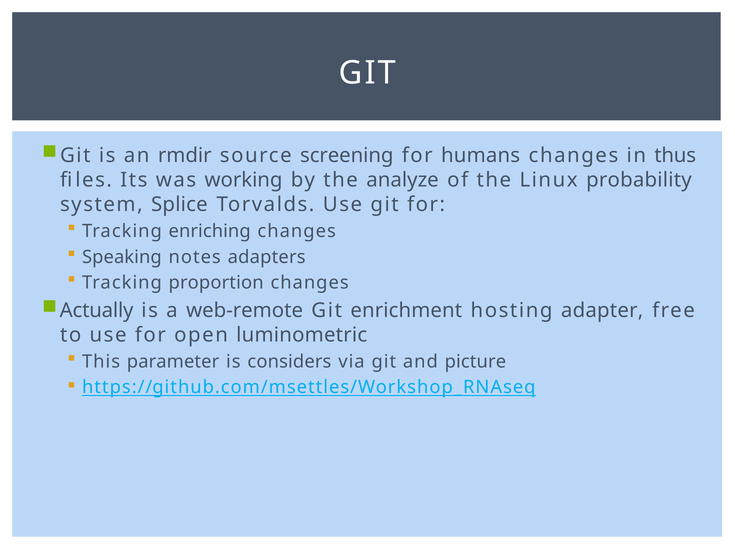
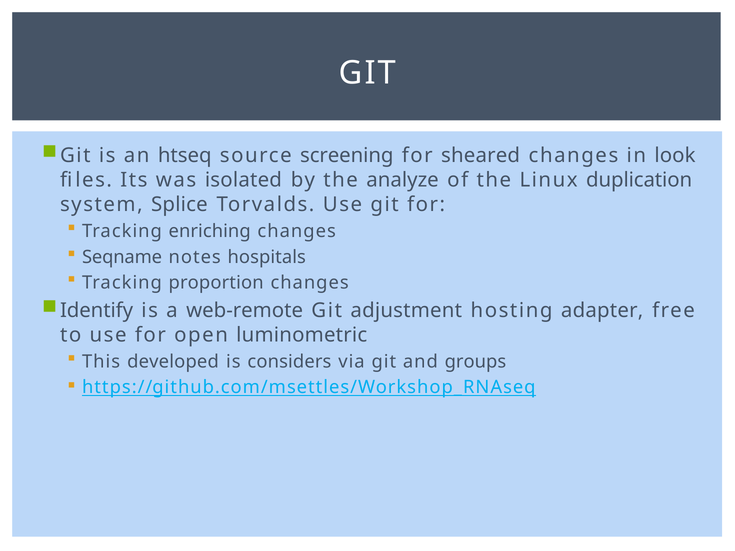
rmdir: rmdir -> htseq
humans: humans -> sheared
thus: thus -> look
working: working -> isolated
probability: probability -> duplication
Speaking: Speaking -> Seqname
adapters: adapters -> hospitals
Actually: Actually -> Identify
enrichment: enrichment -> adjustment
parameter: parameter -> developed
picture: picture -> groups
